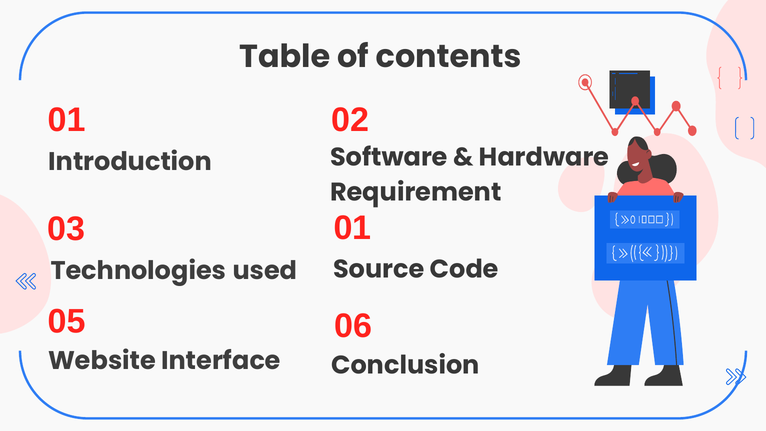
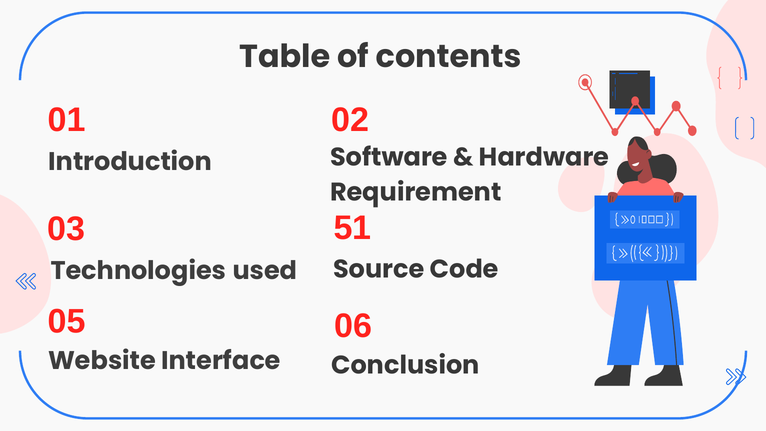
03 01: 01 -> 51
